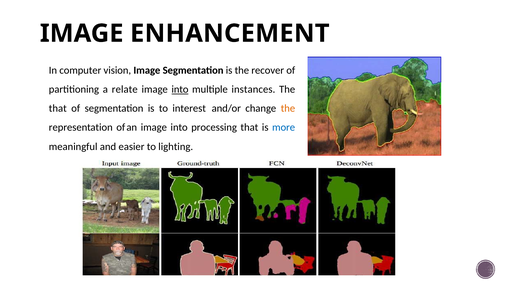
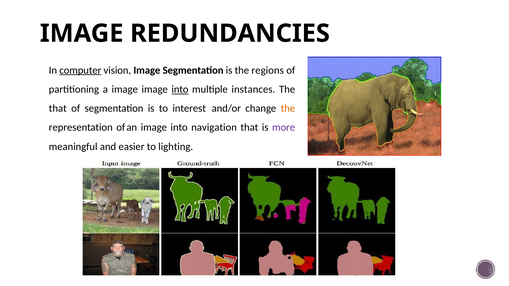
ENHANCEMENT: ENHANCEMENT -> REDUNDANCIES
computer underline: none -> present
recover: recover -> regions
a relate: relate -> image
processing: processing -> navigation
more colour: blue -> purple
